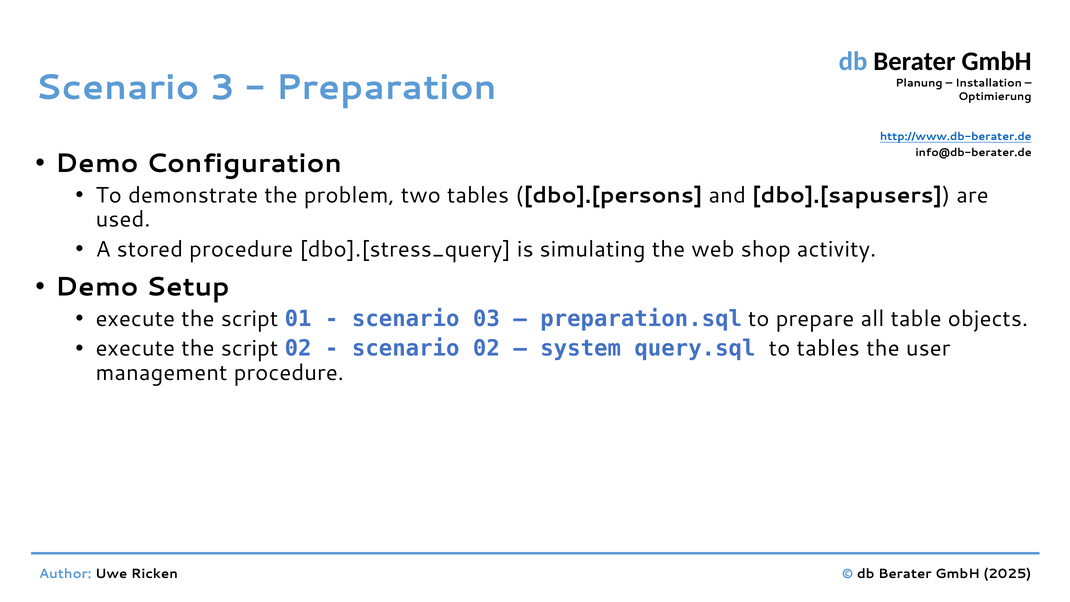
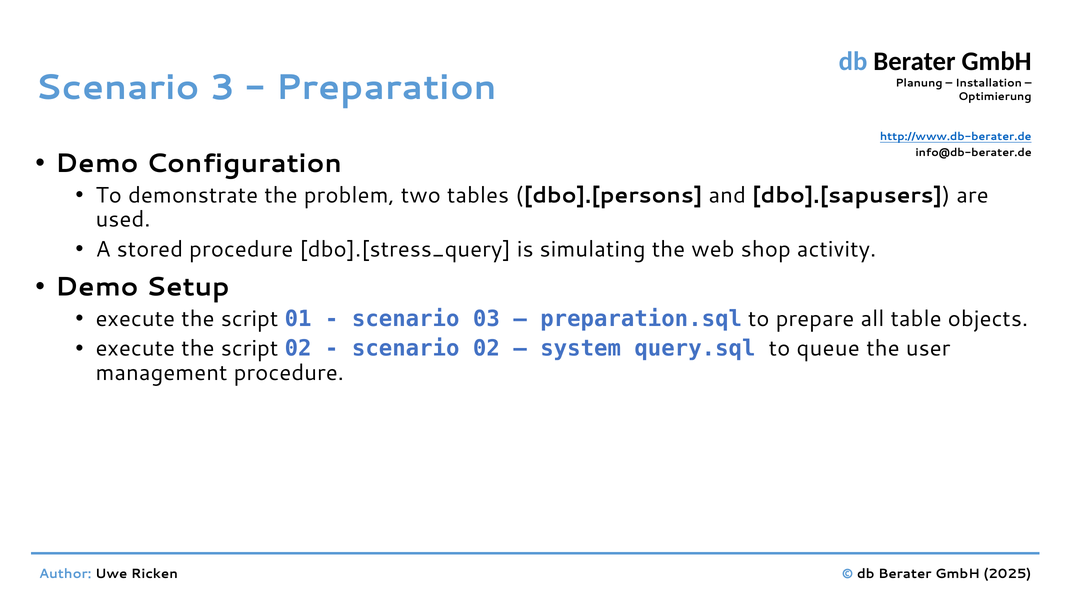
to tables: tables -> queue
